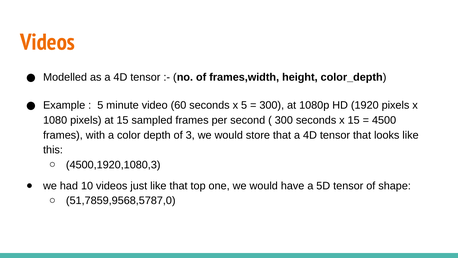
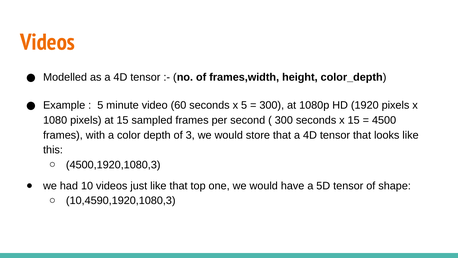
51,7859,9568,5787,0: 51,7859,9568,5787,0 -> 10,4590,1920,1080,3
